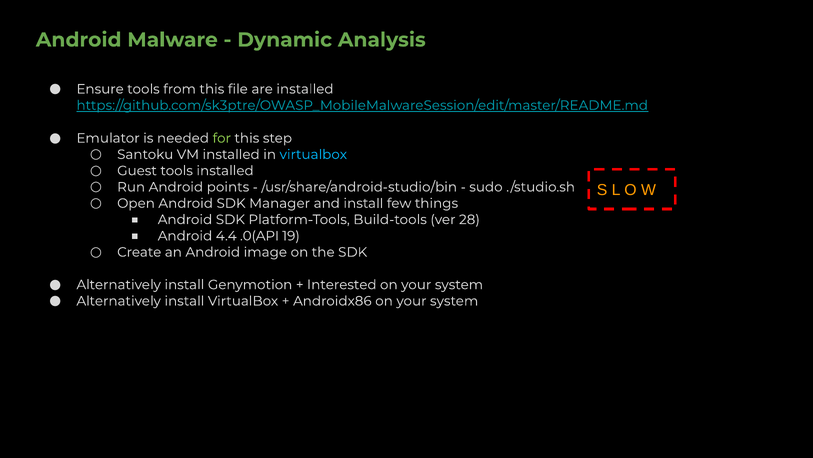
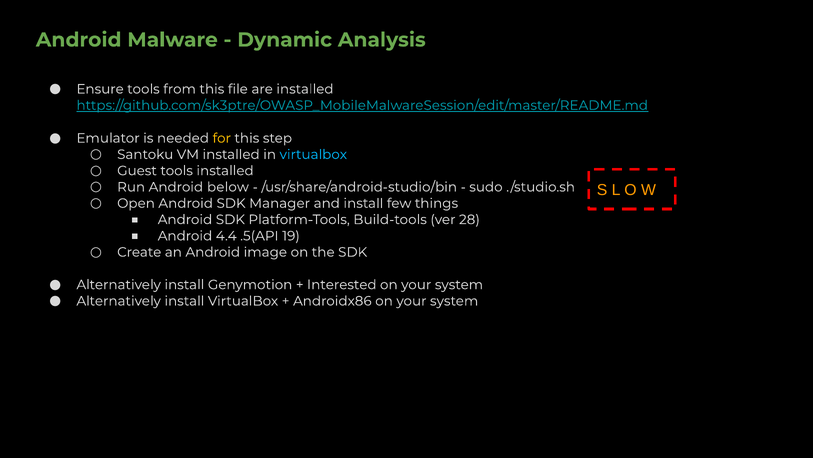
for colour: light green -> yellow
points: points -> below
.0(API: .0(API -> .5(API
